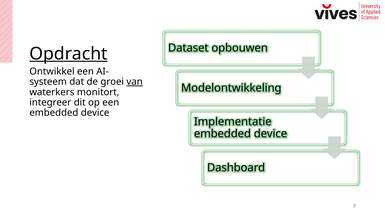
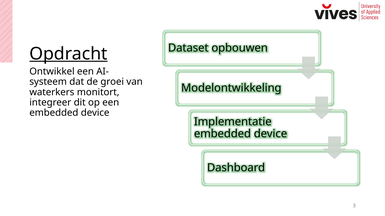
van underline: present -> none
